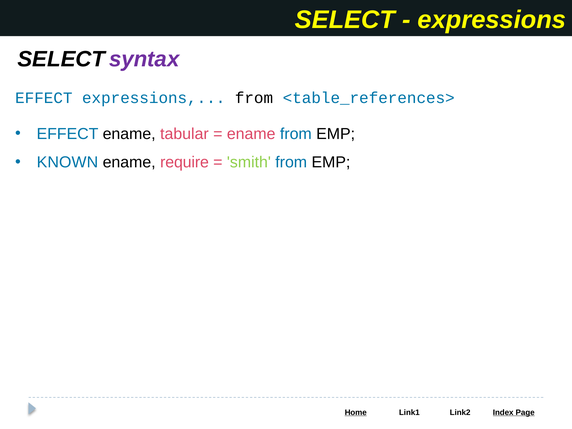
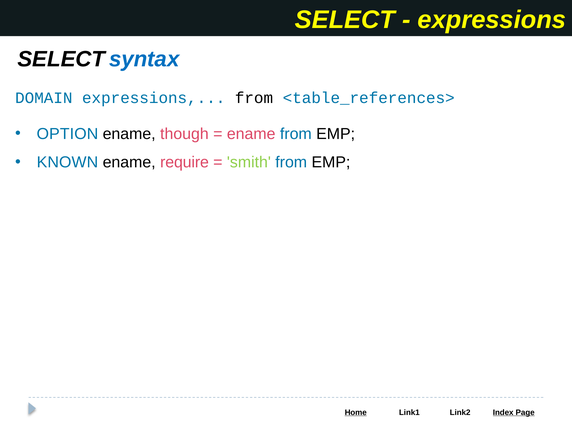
syntax colour: purple -> blue
EFFECT at (44, 98): EFFECT -> DOMAIN
EFFECT at (68, 134): EFFECT -> OPTION
tabular: tabular -> though
